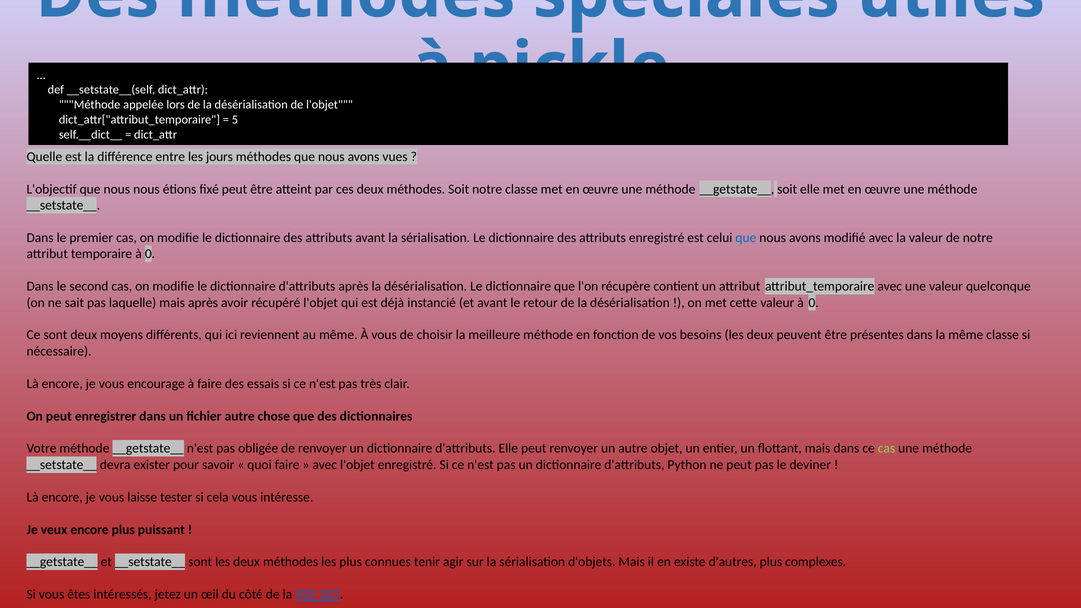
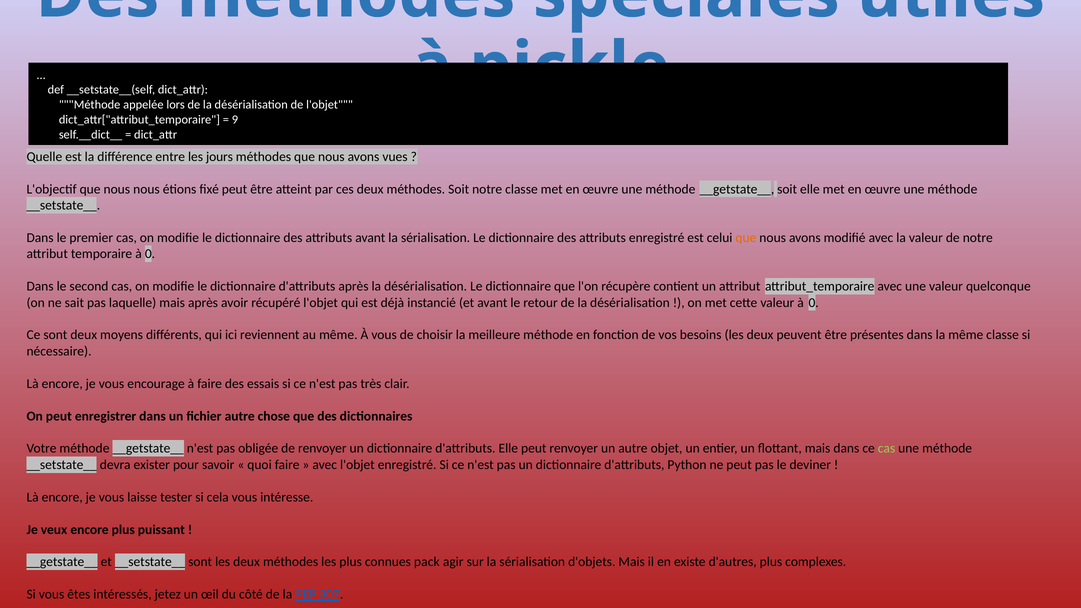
5: 5 -> 9
que at (746, 238) colour: blue -> orange
tenir: tenir -> pack
